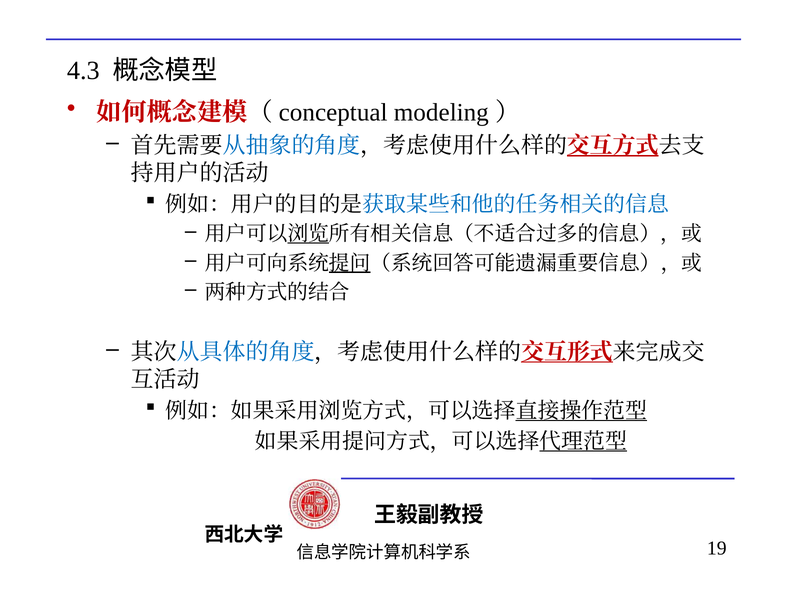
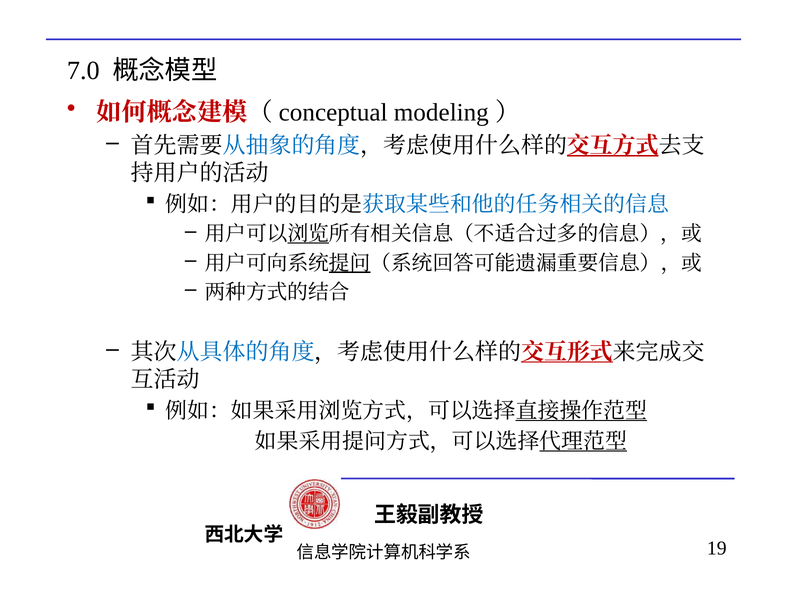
4.3: 4.3 -> 7.0
